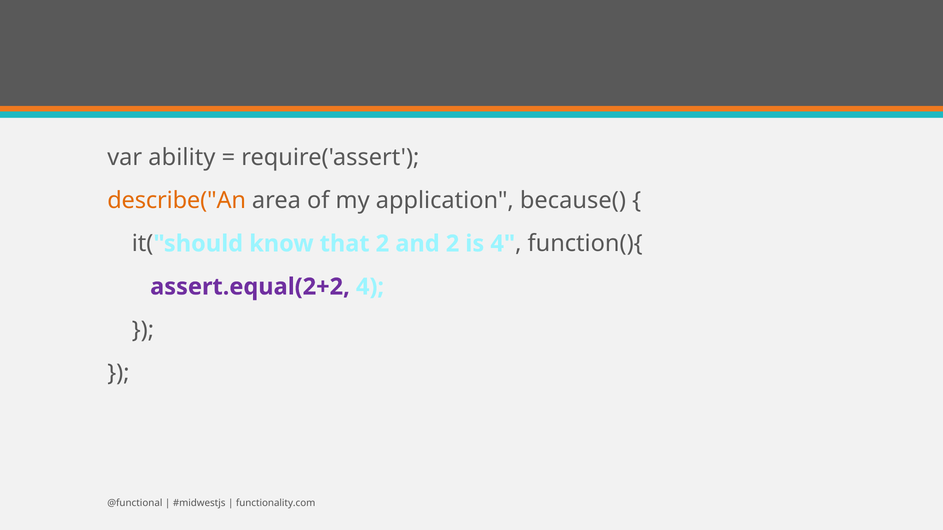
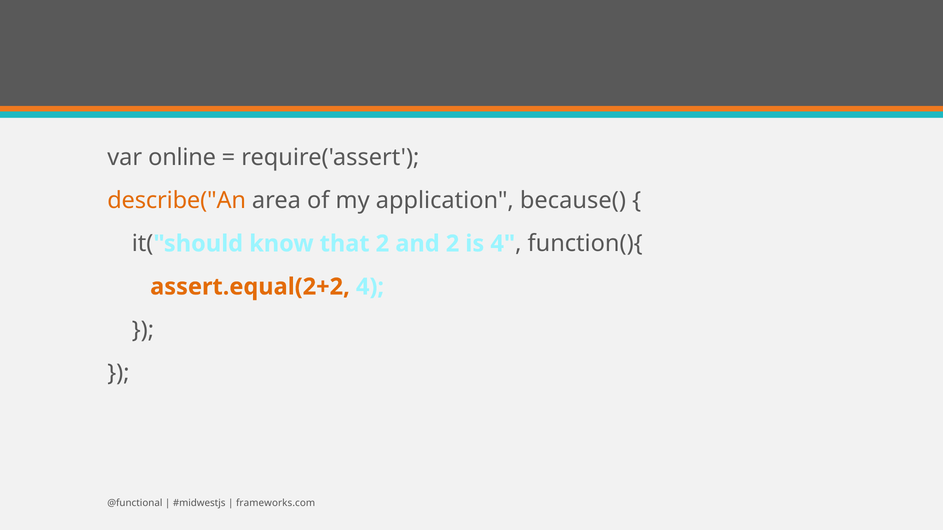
ability: ability -> online
assert.equal(2+2 colour: purple -> orange
functionality.com: functionality.com -> frameworks.com
